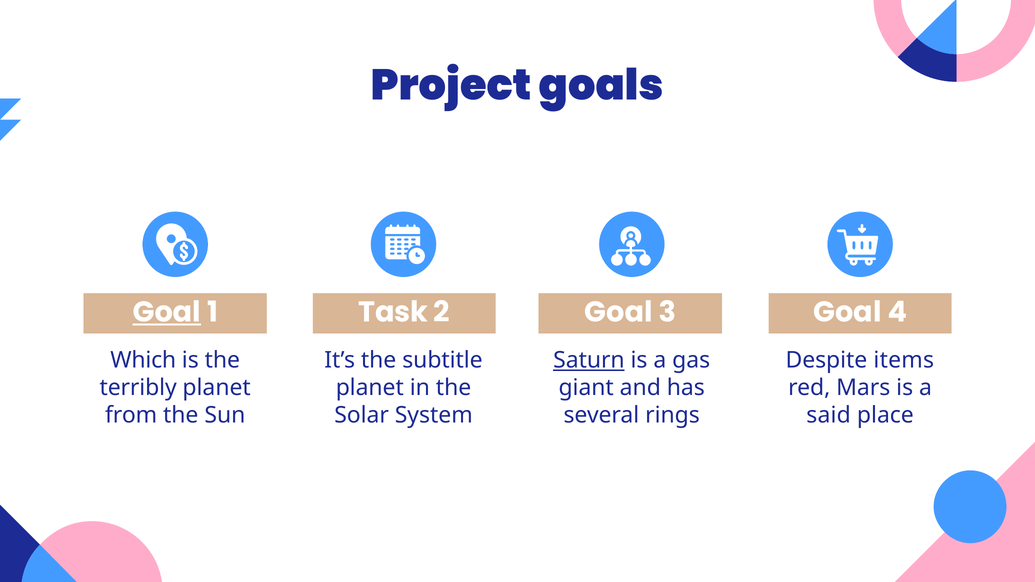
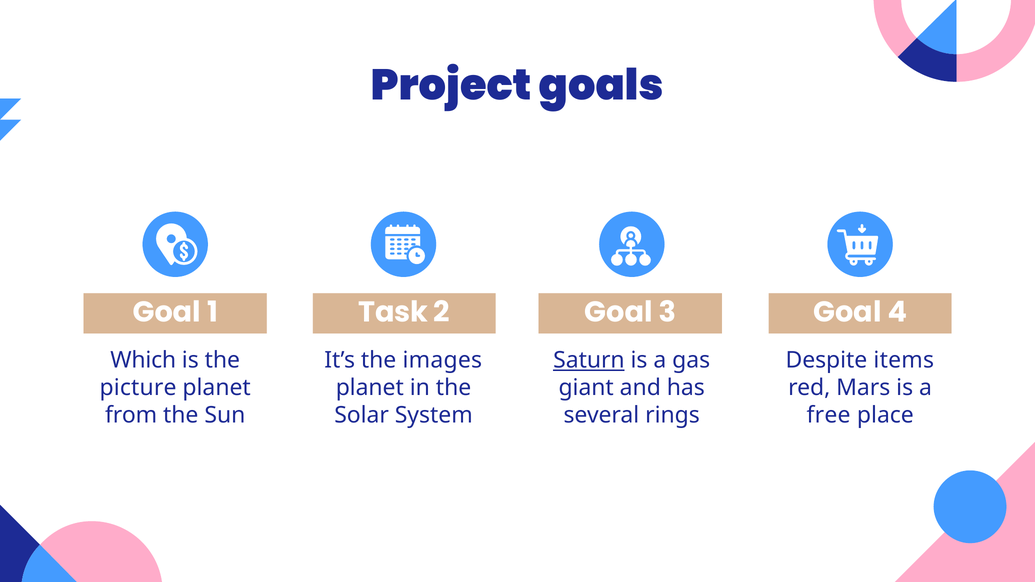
Goal at (167, 312) underline: present -> none
subtitle: subtitle -> images
terribly: terribly -> picture
said: said -> free
